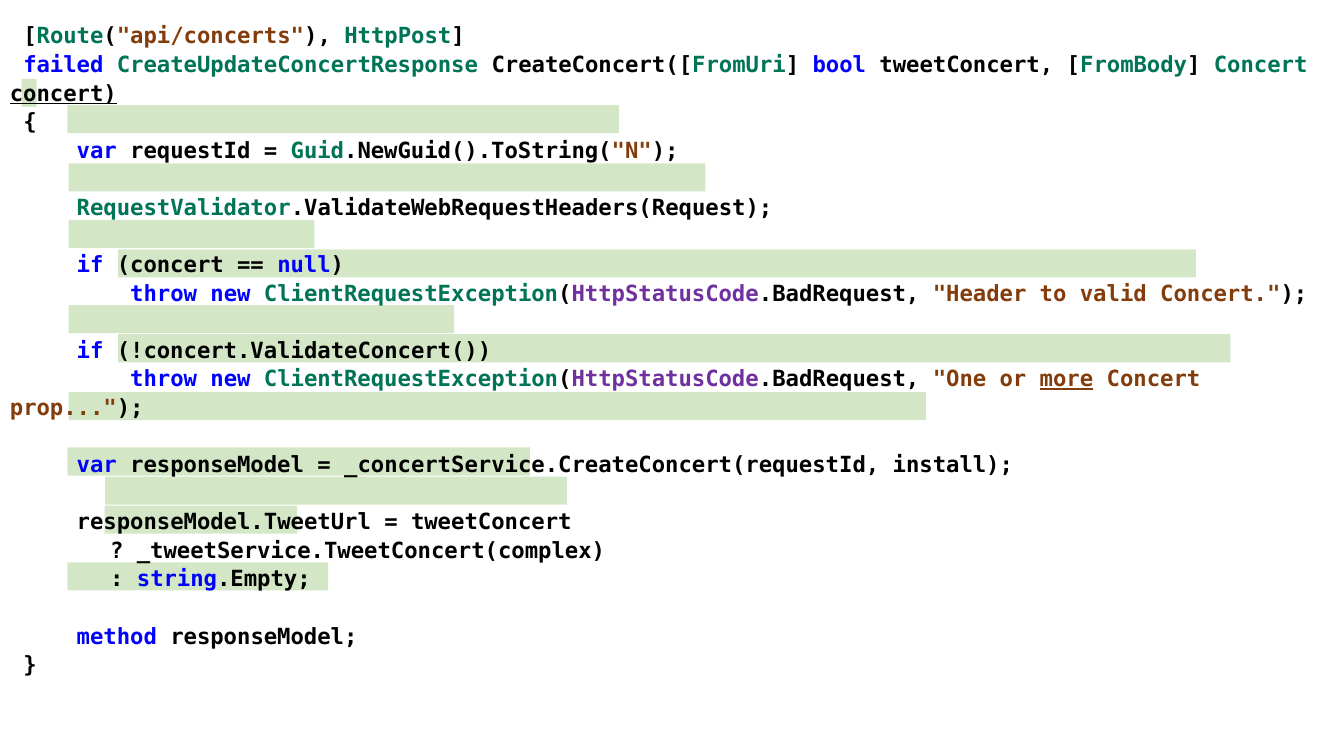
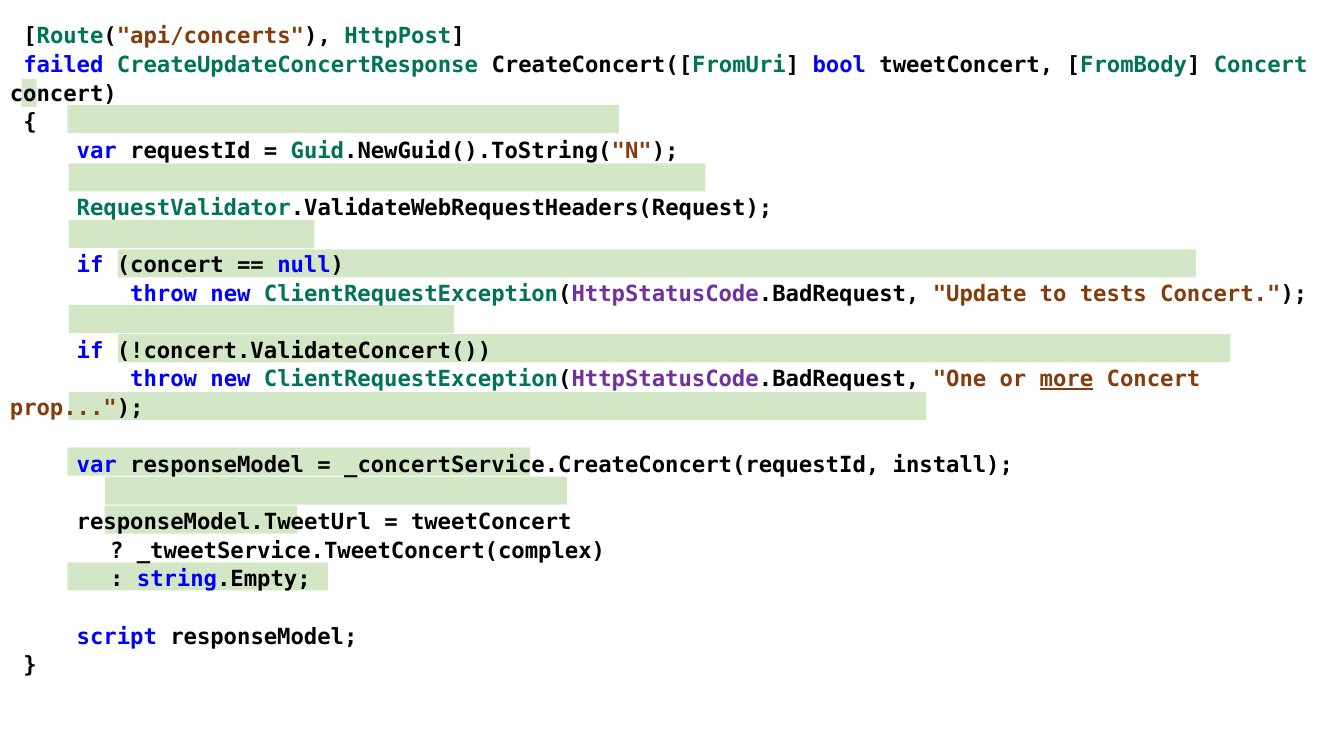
concert at (63, 94) underline: present -> none
Header: Header -> Update
valid: valid -> tests
method: method -> script
